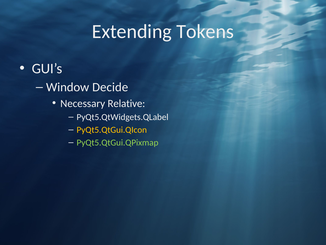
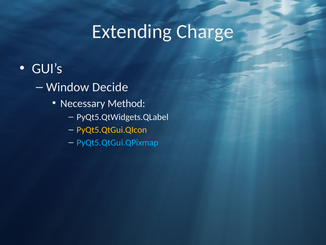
Tokens: Tokens -> Charge
Relative: Relative -> Method
PyQt5.QtGui.QPixmap colour: light green -> light blue
